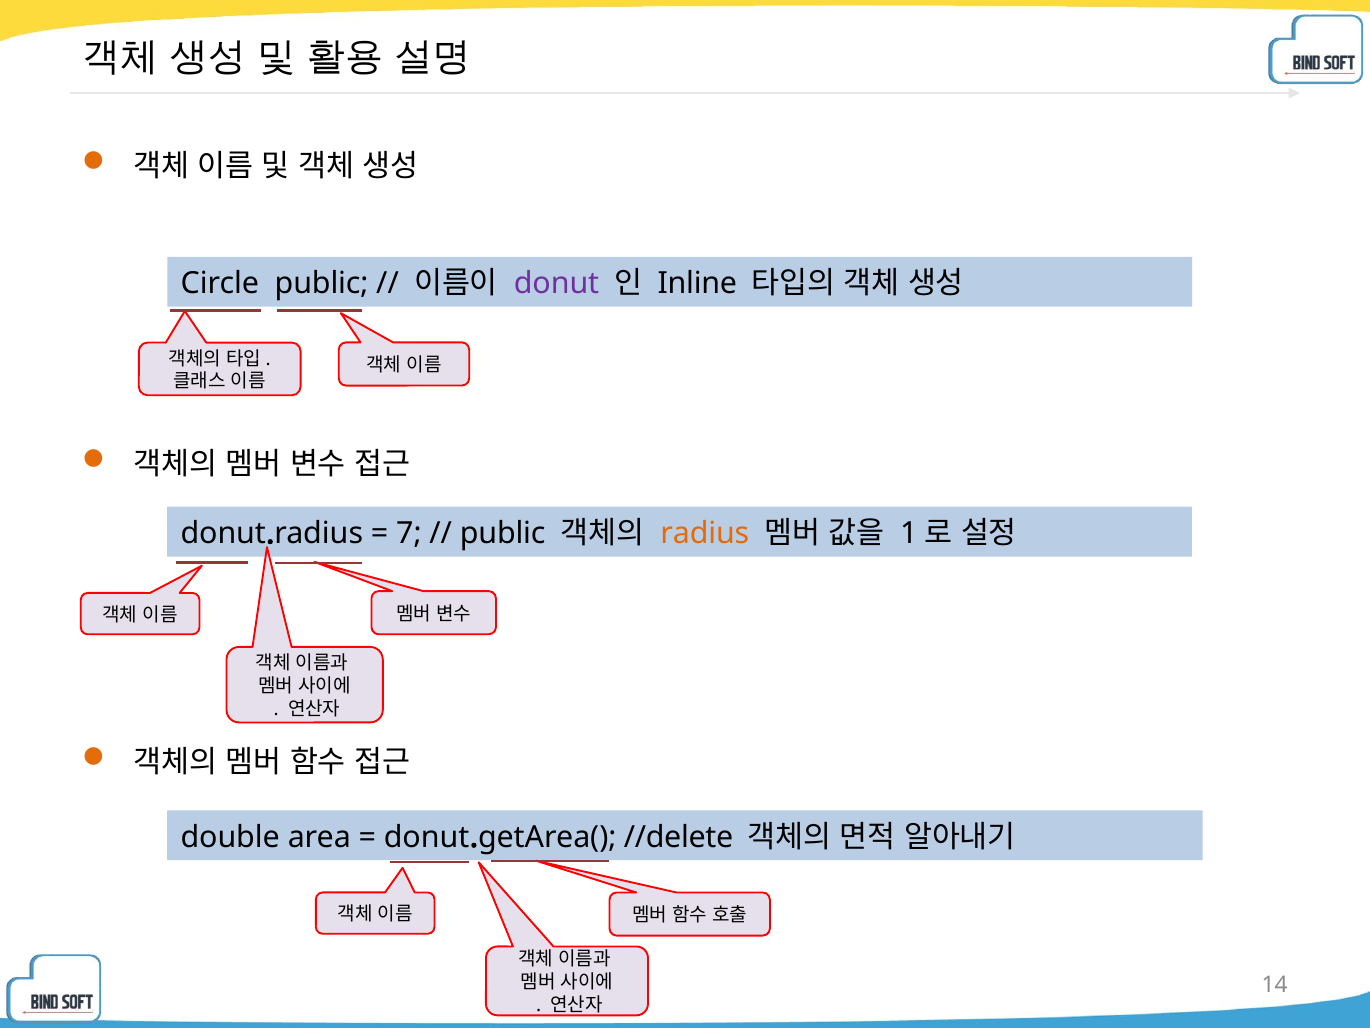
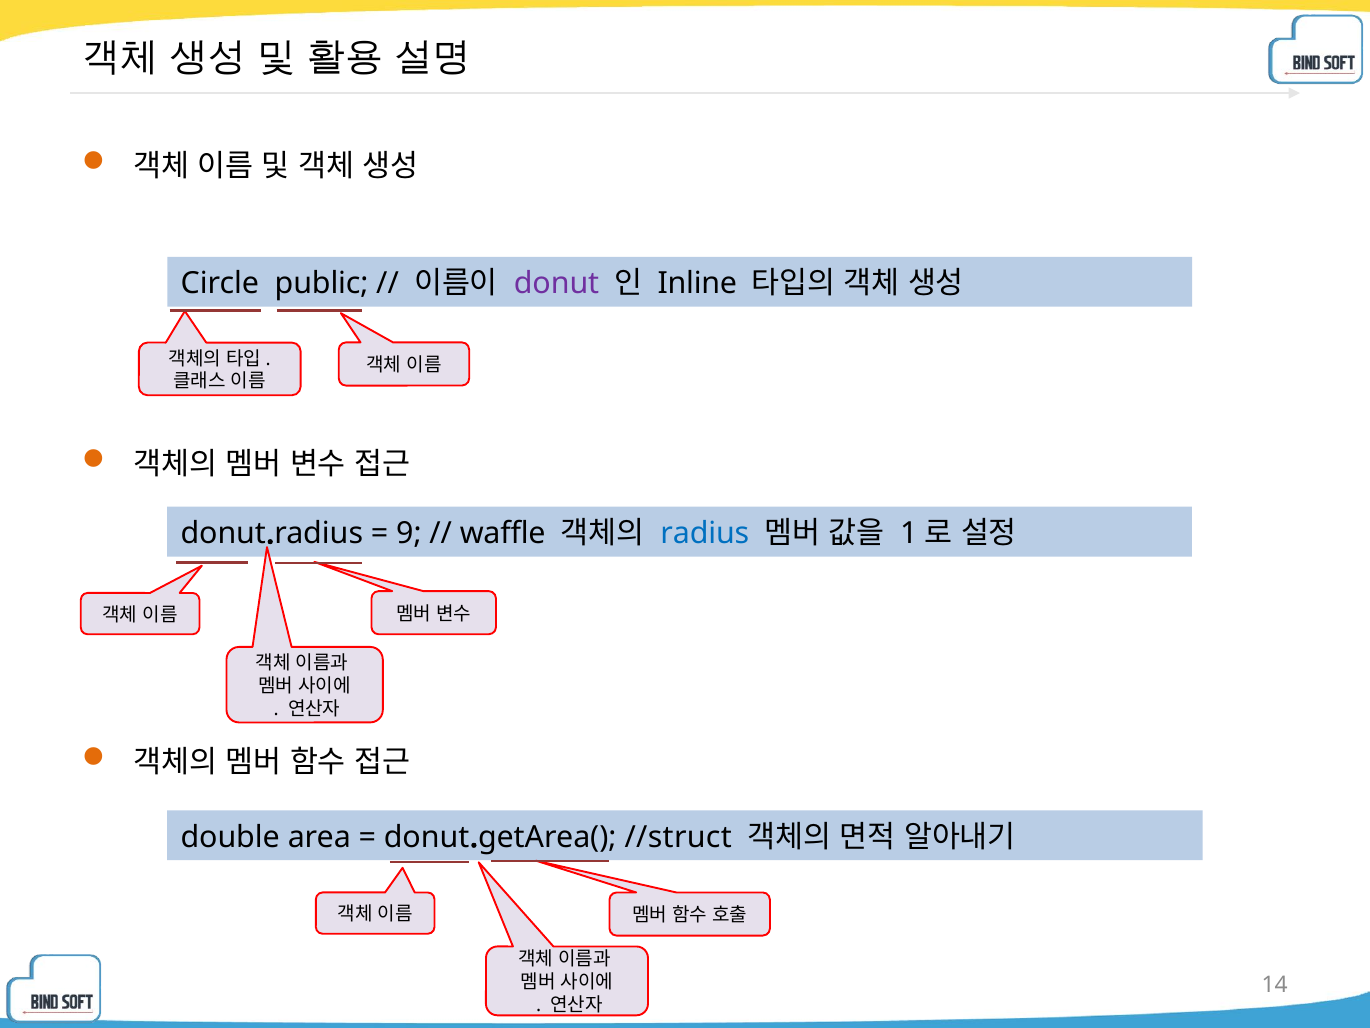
7: 7 -> 9
public at (503, 534): public -> waffle
radius colour: orange -> blue
//delete: //delete -> //struct
